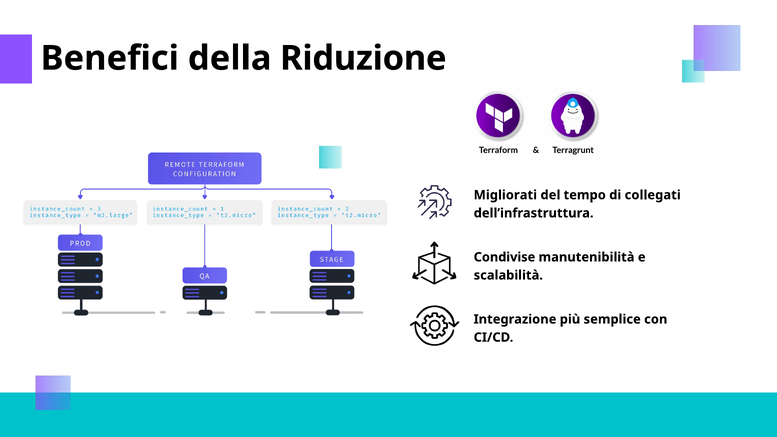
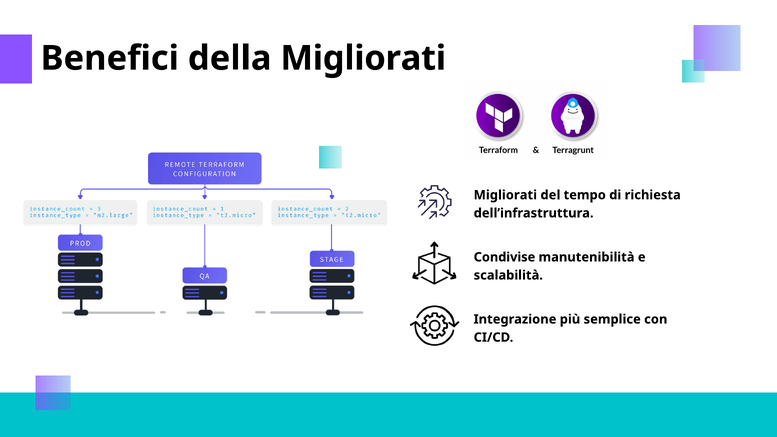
della Riduzione: Riduzione -> Migliorati
collegati: collegati -> richiesta
